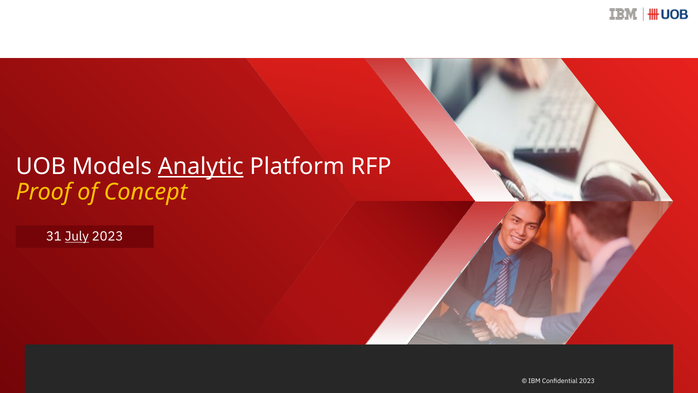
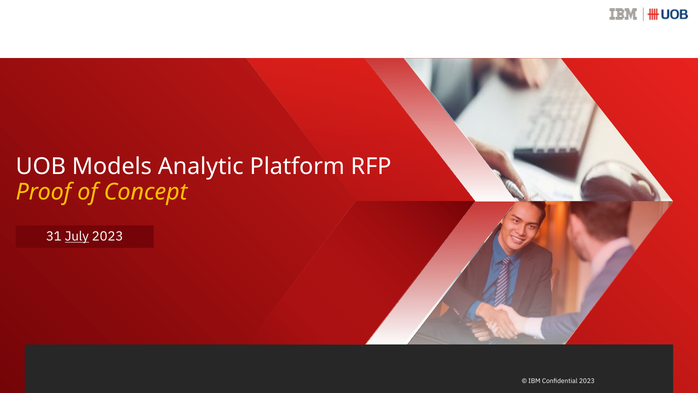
Analytic underline: present -> none
